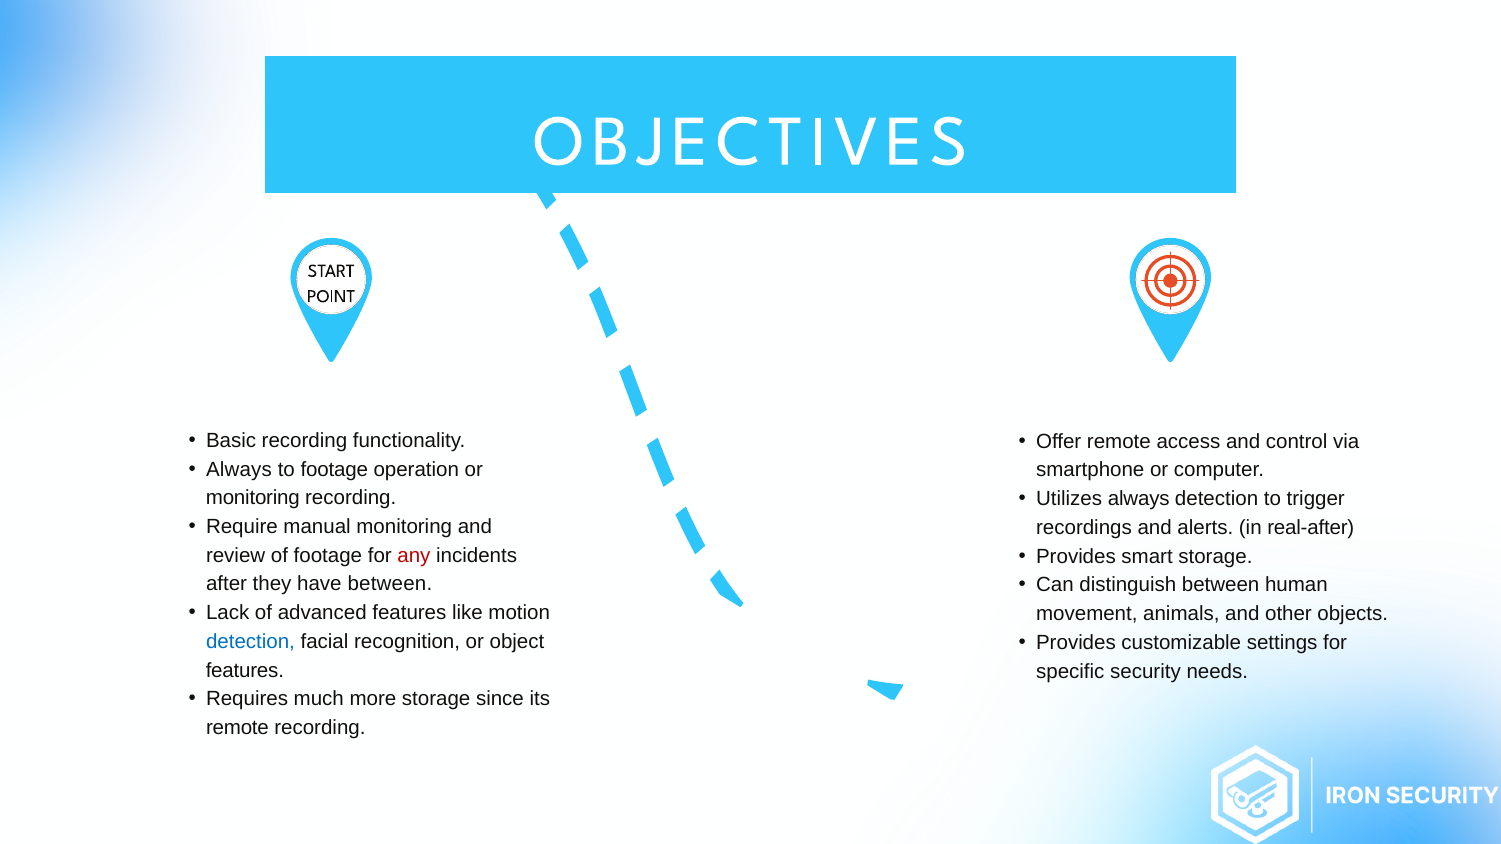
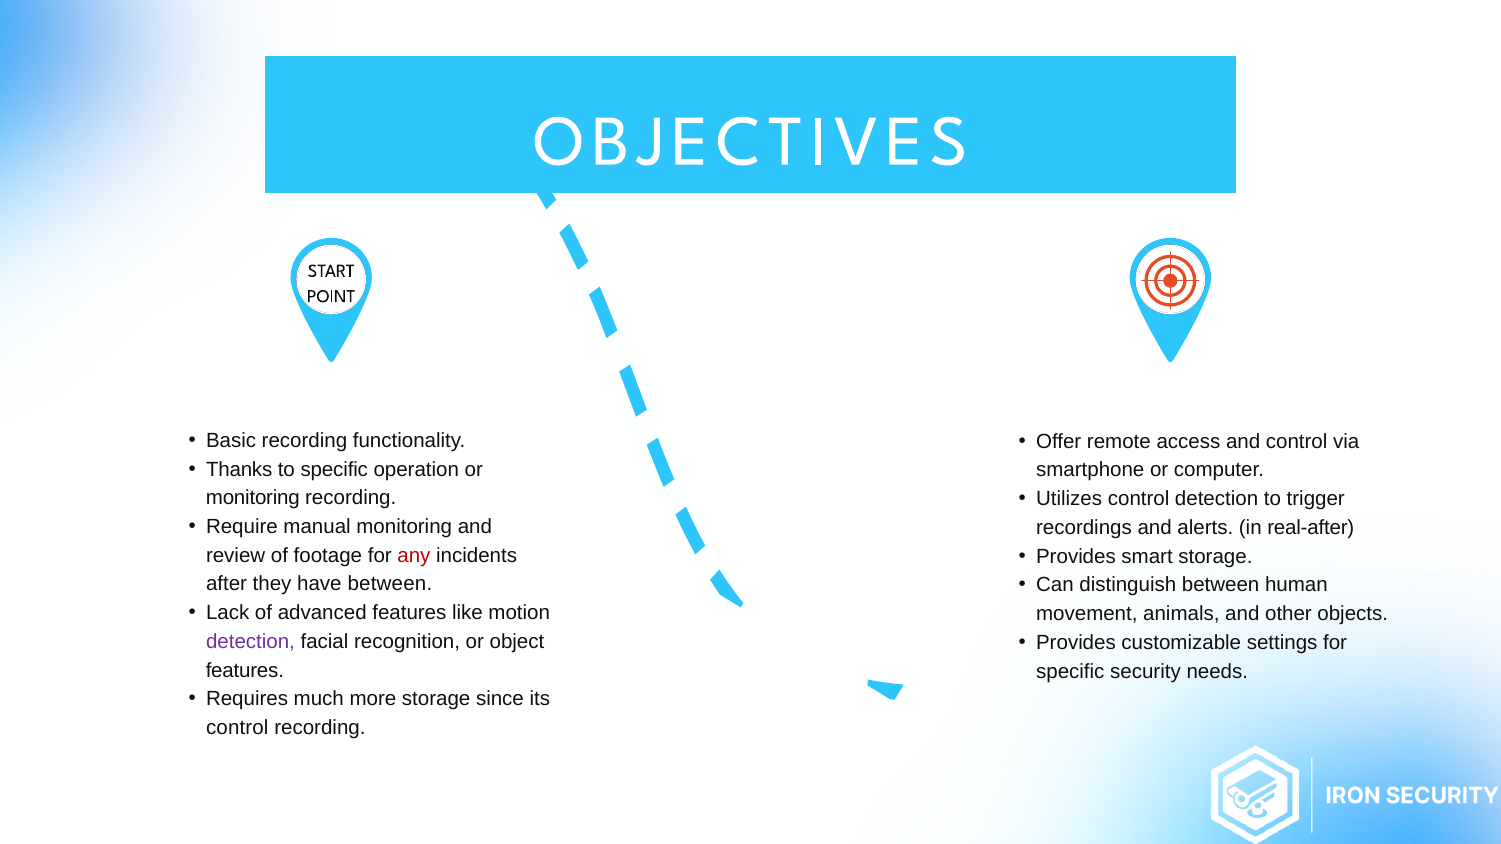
Always at (239, 470): Always -> Thanks
to footage: footage -> specific
Utilizes always: always -> control
detection at (250, 642) colour: blue -> purple
remote at (237, 728): remote -> control
